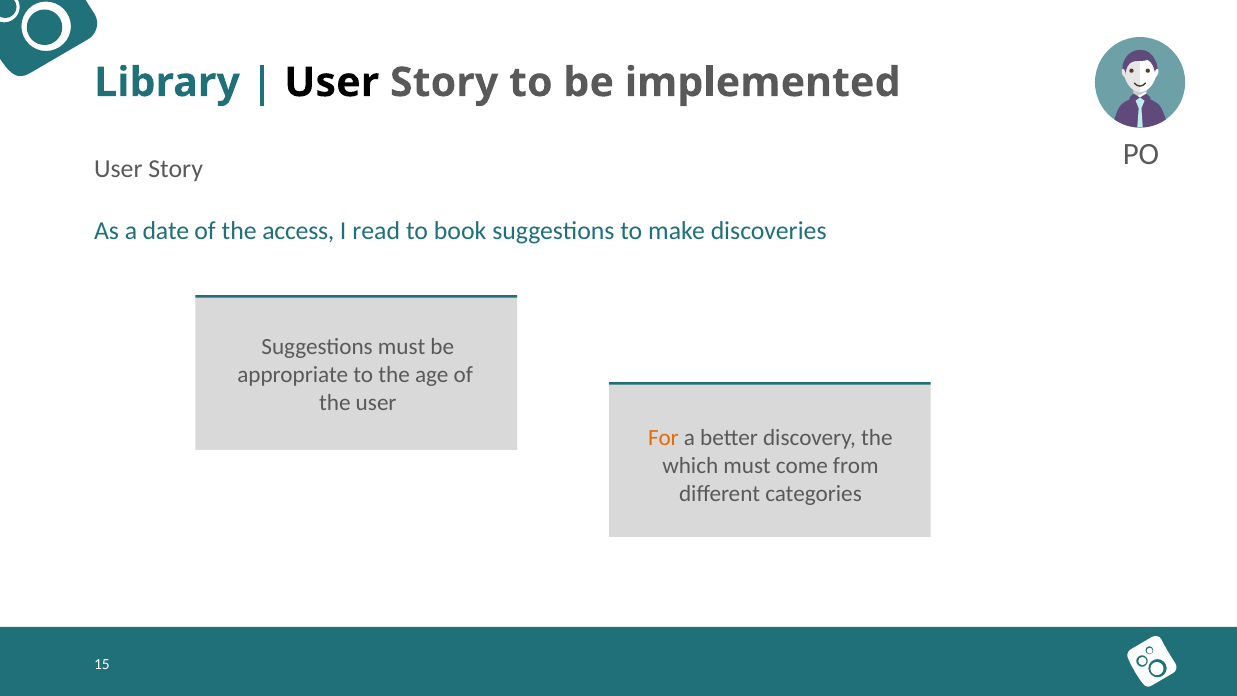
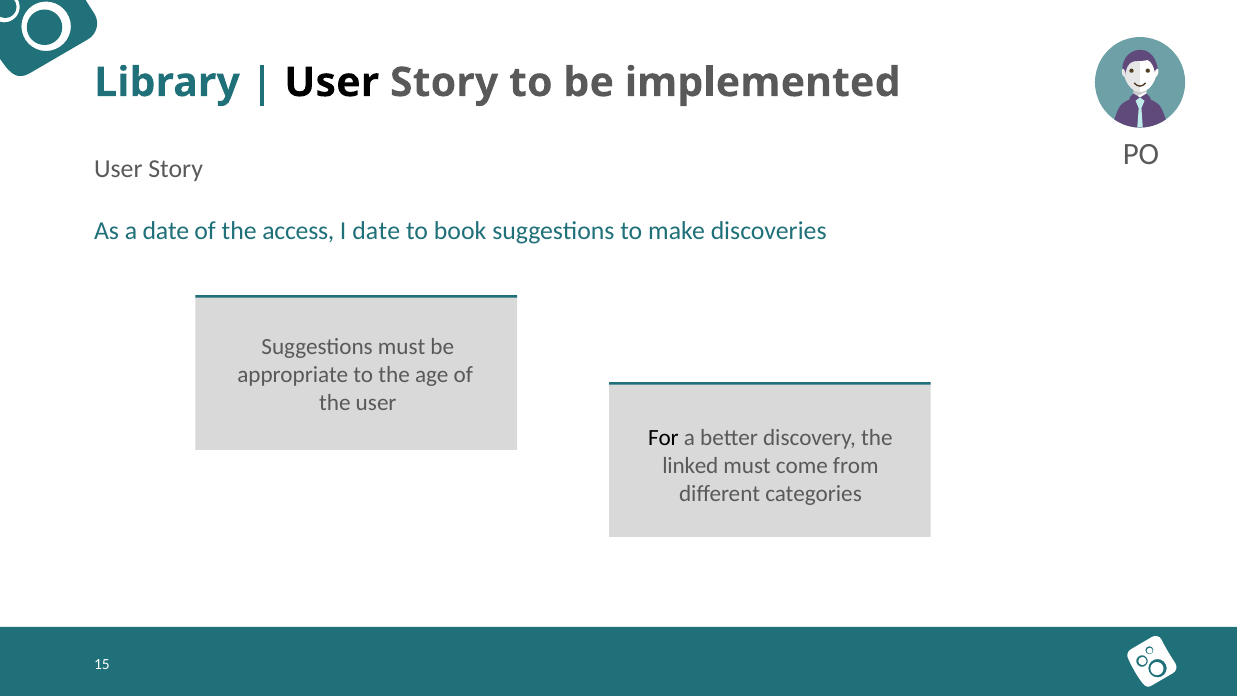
I read: read -> date
For colour: orange -> black
which: which -> linked
